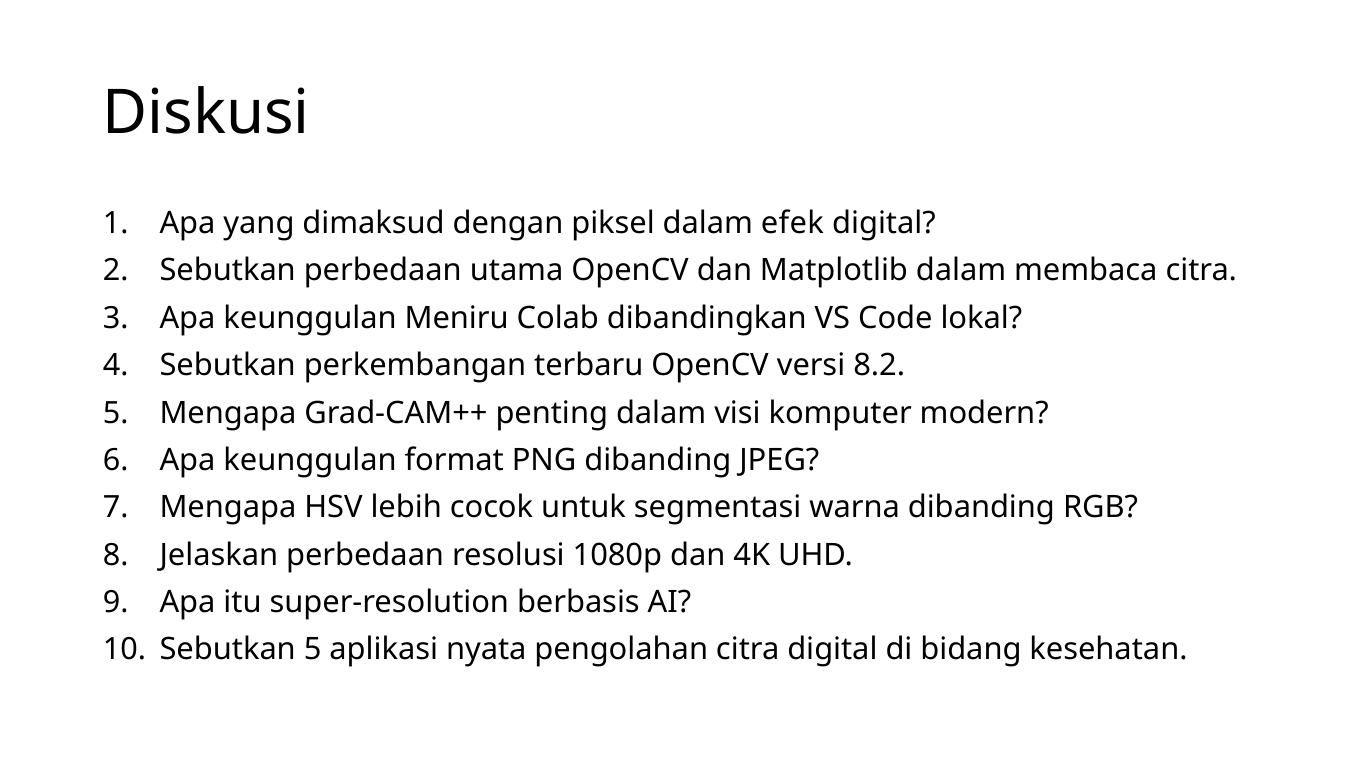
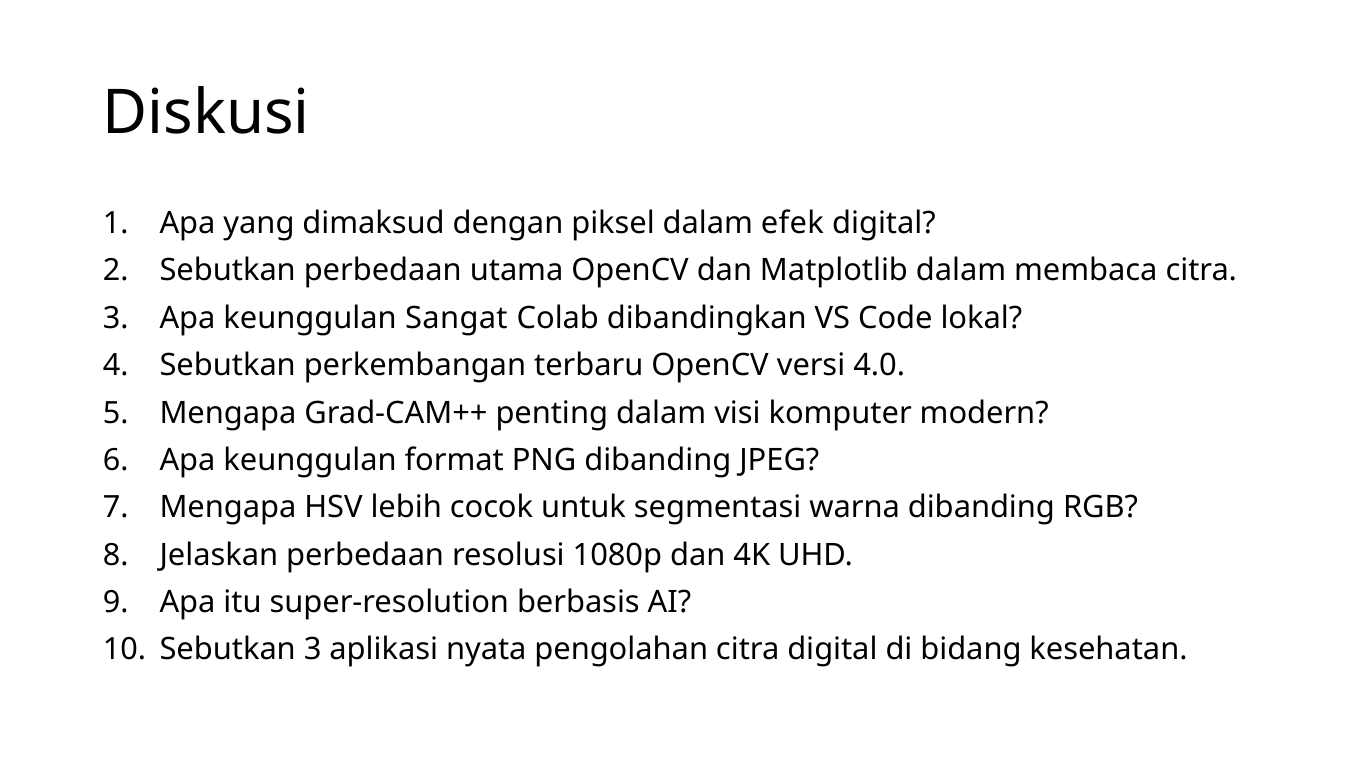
Meniru: Meniru -> Sangat
8.2: 8.2 -> 4.0
Sebutkan 5: 5 -> 3
